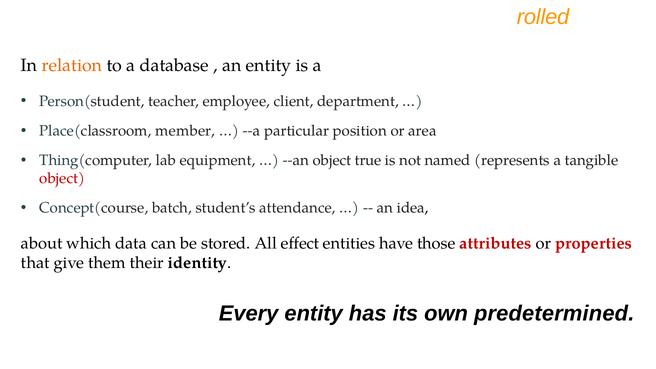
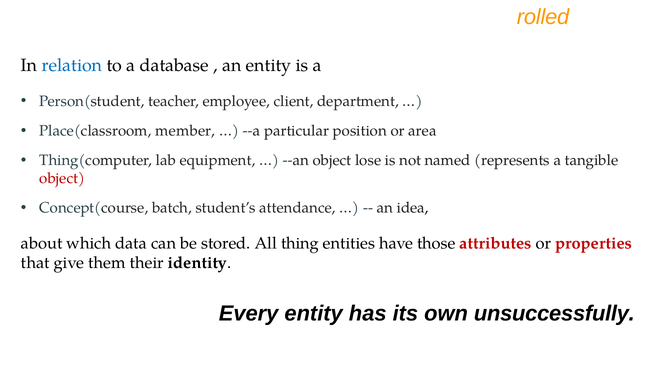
relation colour: orange -> blue
true: true -> lose
effect: effect -> thing
predetermined: predetermined -> unsuccessfully
